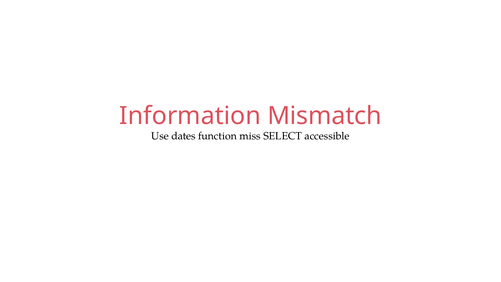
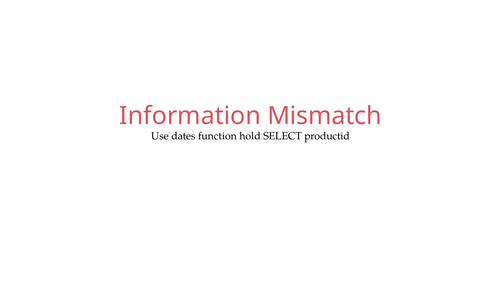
miss: miss -> hold
accessible: accessible -> productid
